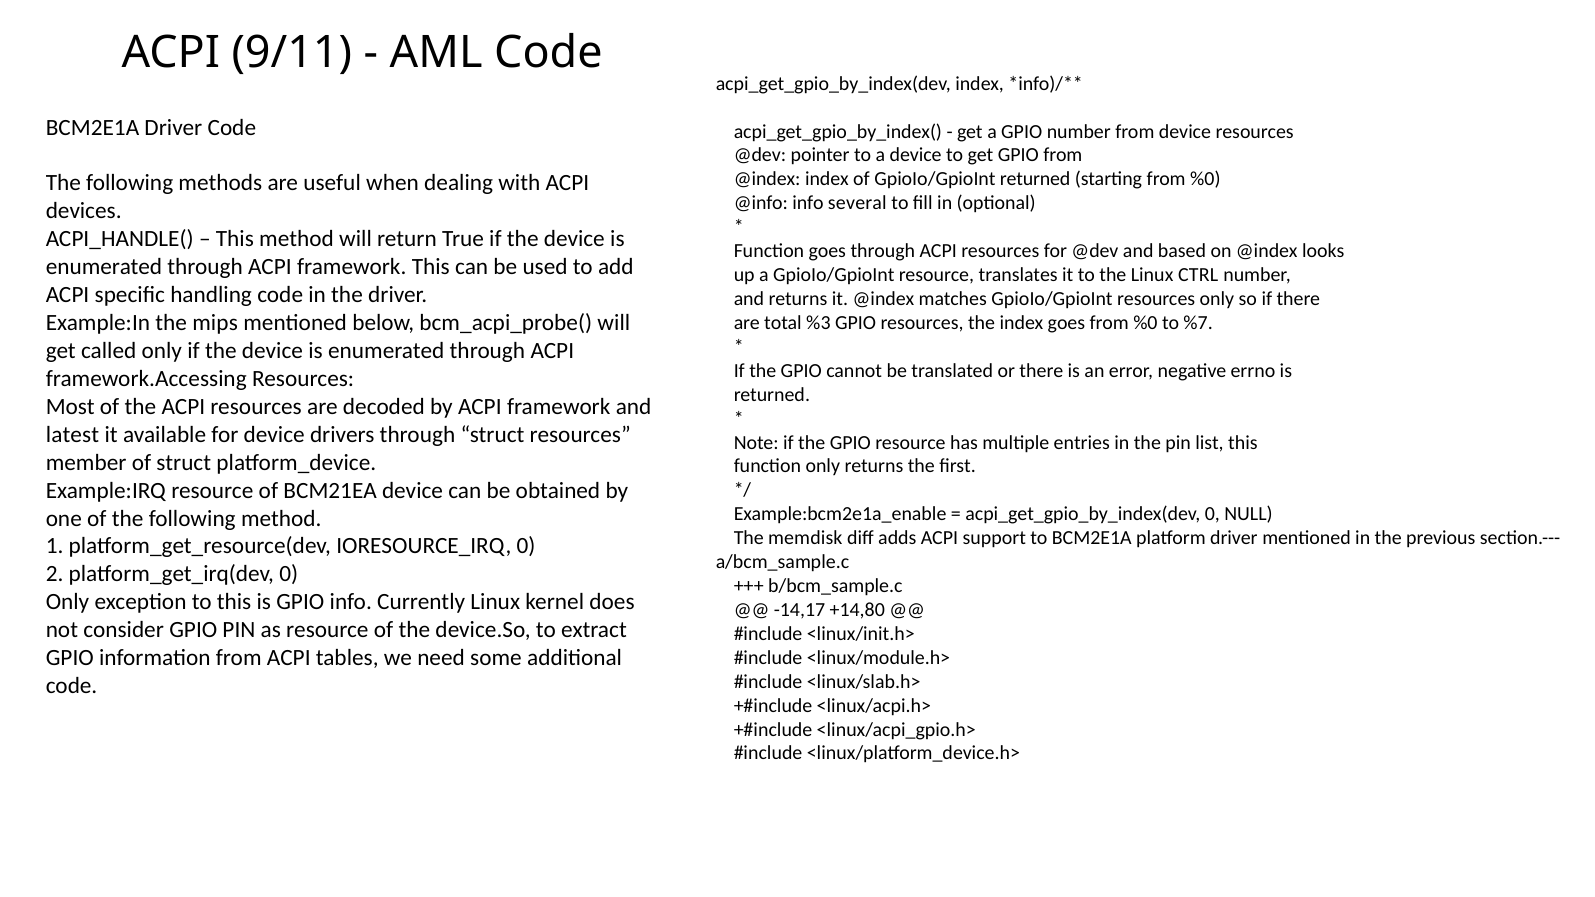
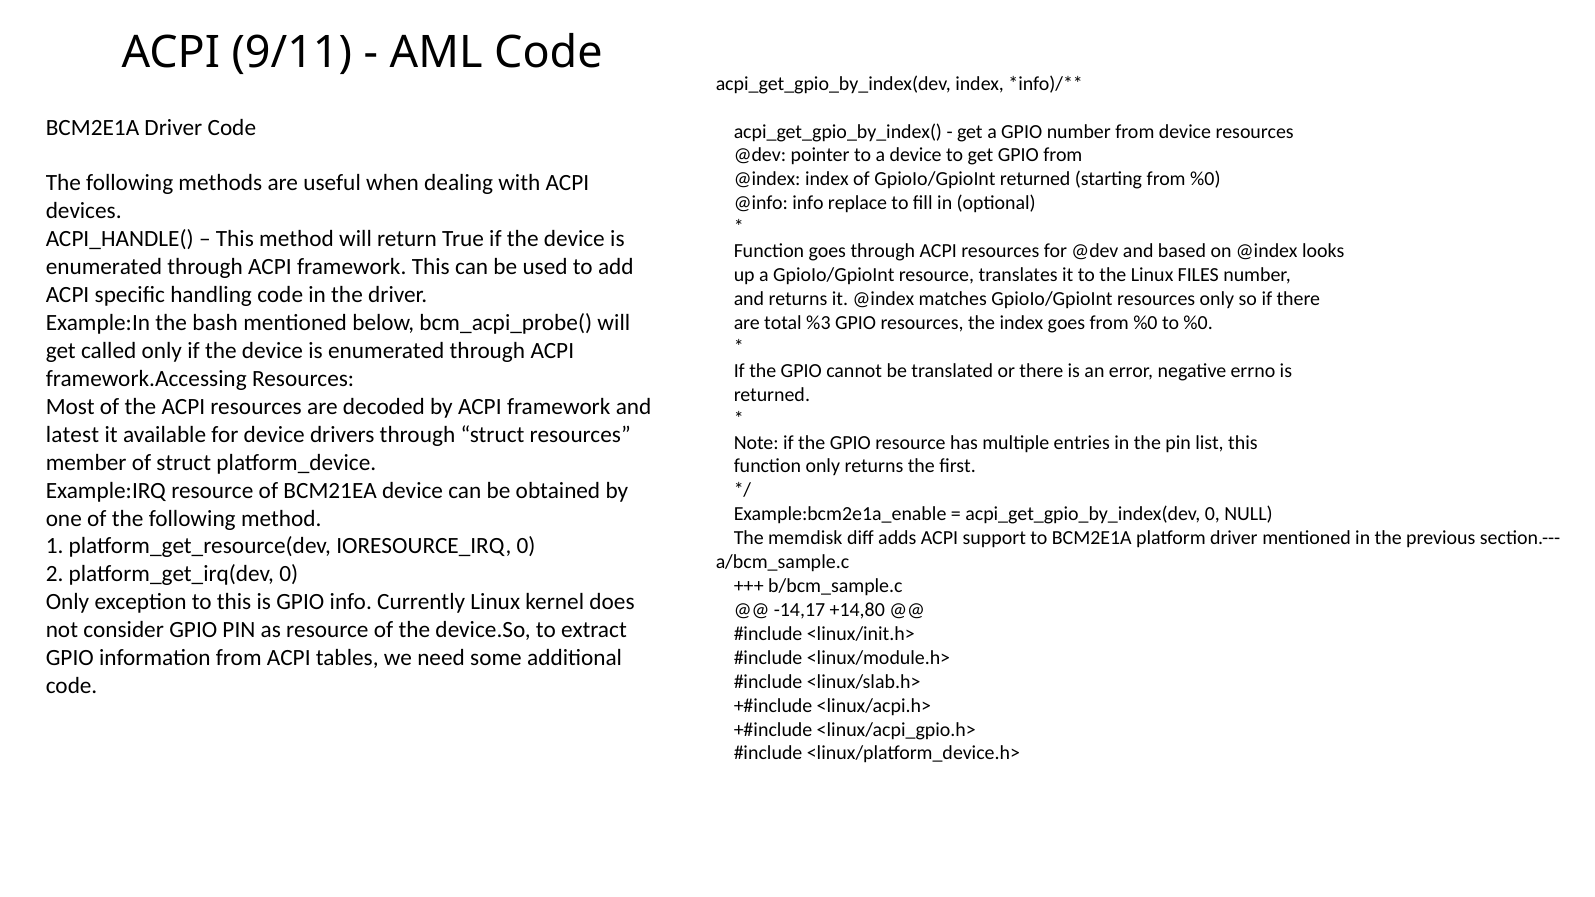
several: several -> replace
CTRL: CTRL -> FILES
mips: mips -> bash
to %7: %7 -> %0
